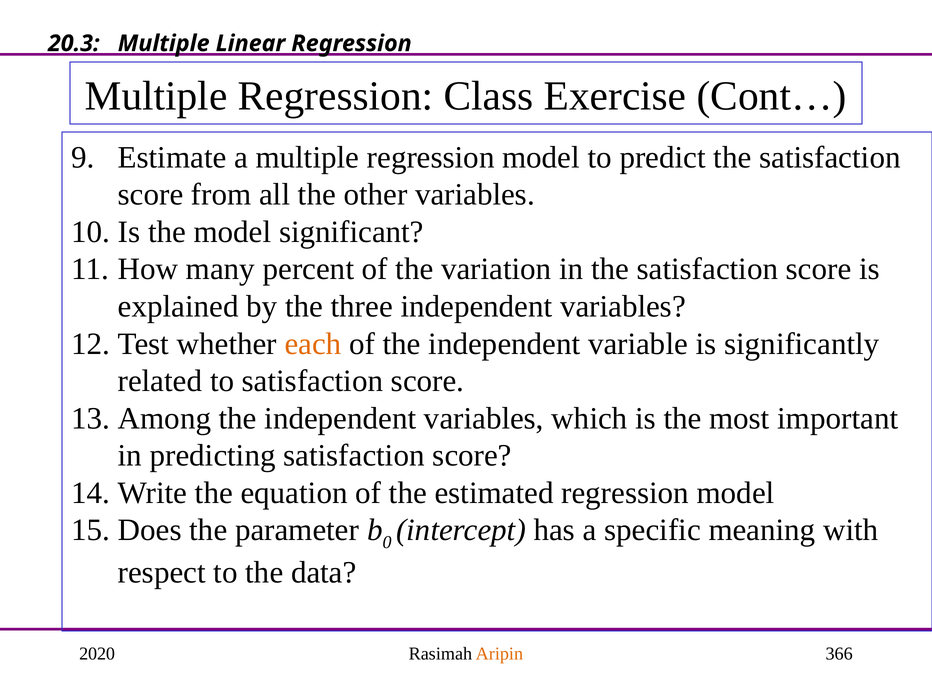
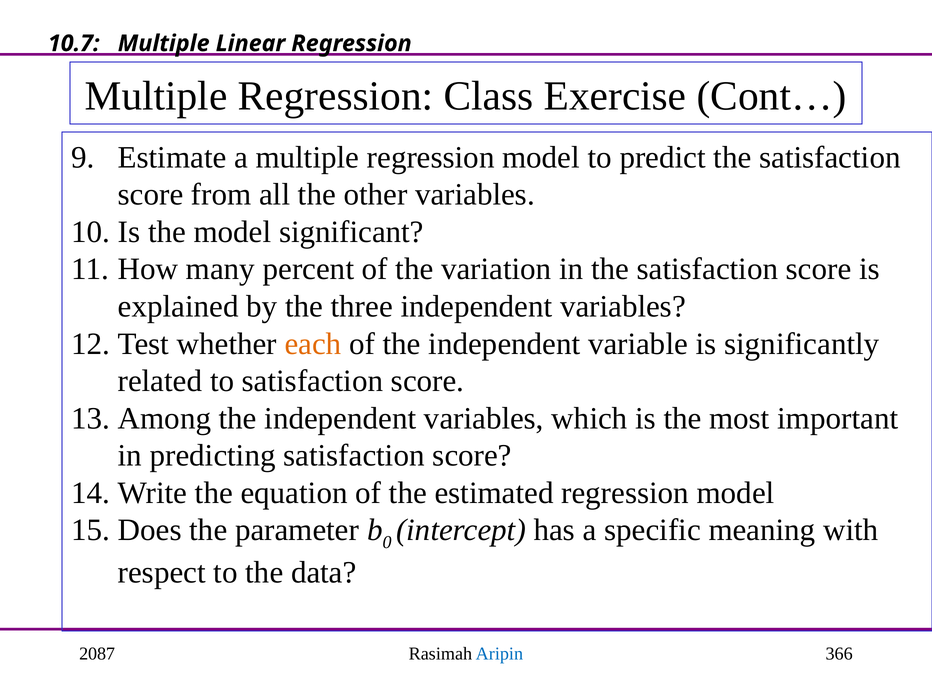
20.3: 20.3 -> 10.7
2020: 2020 -> 2087
Aripin colour: orange -> blue
